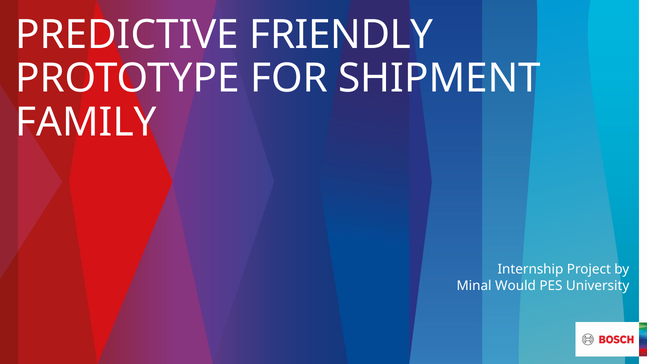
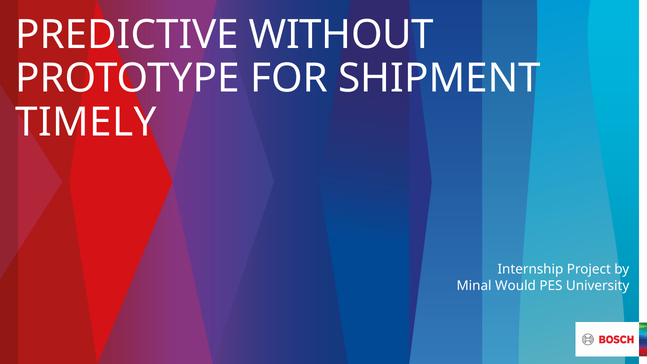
FRIENDLY: FRIENDLY -> WITHOUT
FAMILY: FAMILY -> TIMELY
